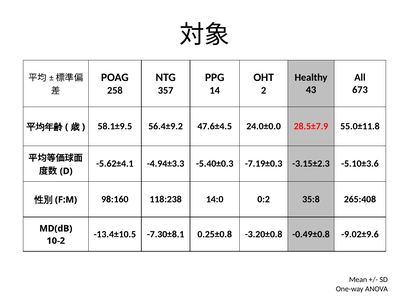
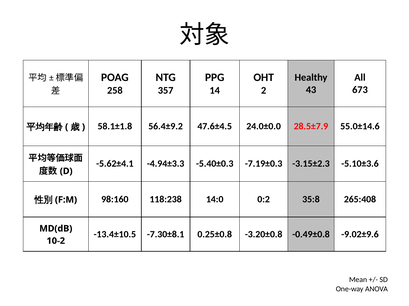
58.1±9.5: 58.1±9.5 -> 58.1±1.8
55.0±11.8: 55.0±11.8 -> 55.0±14.6
